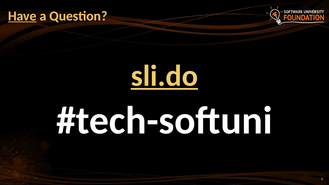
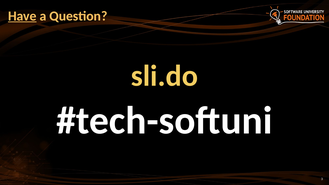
sli.do underline: present -> none
